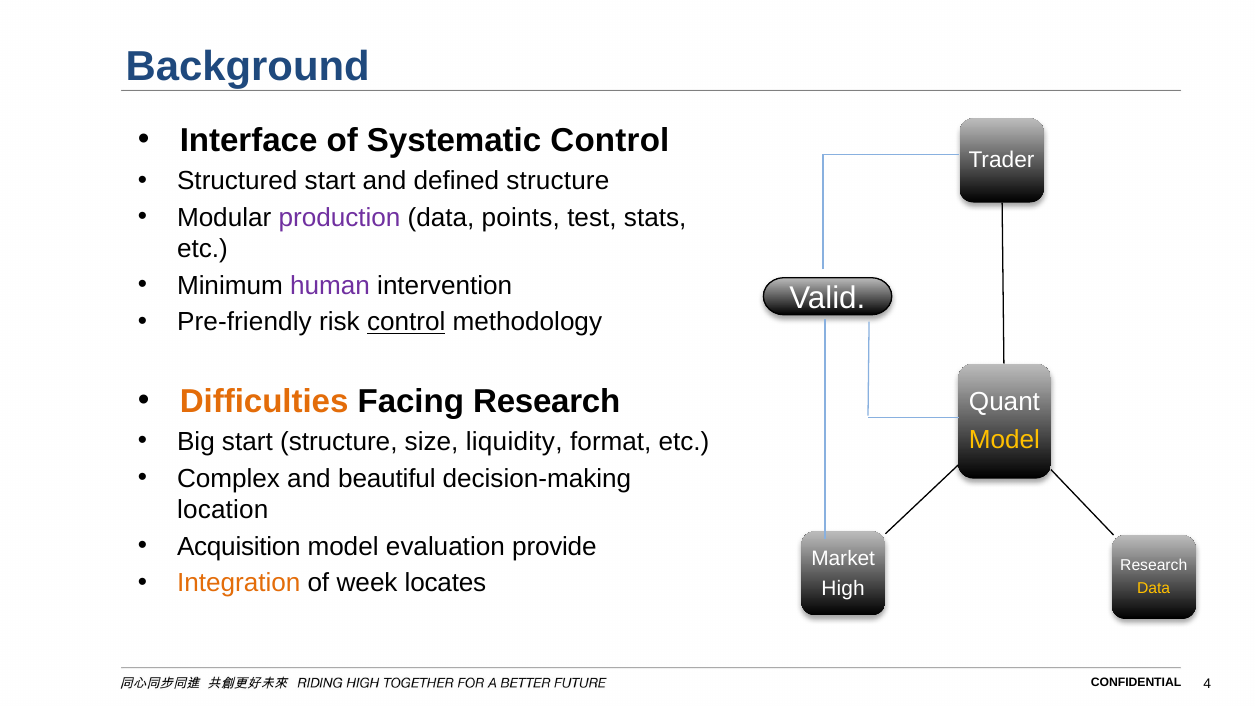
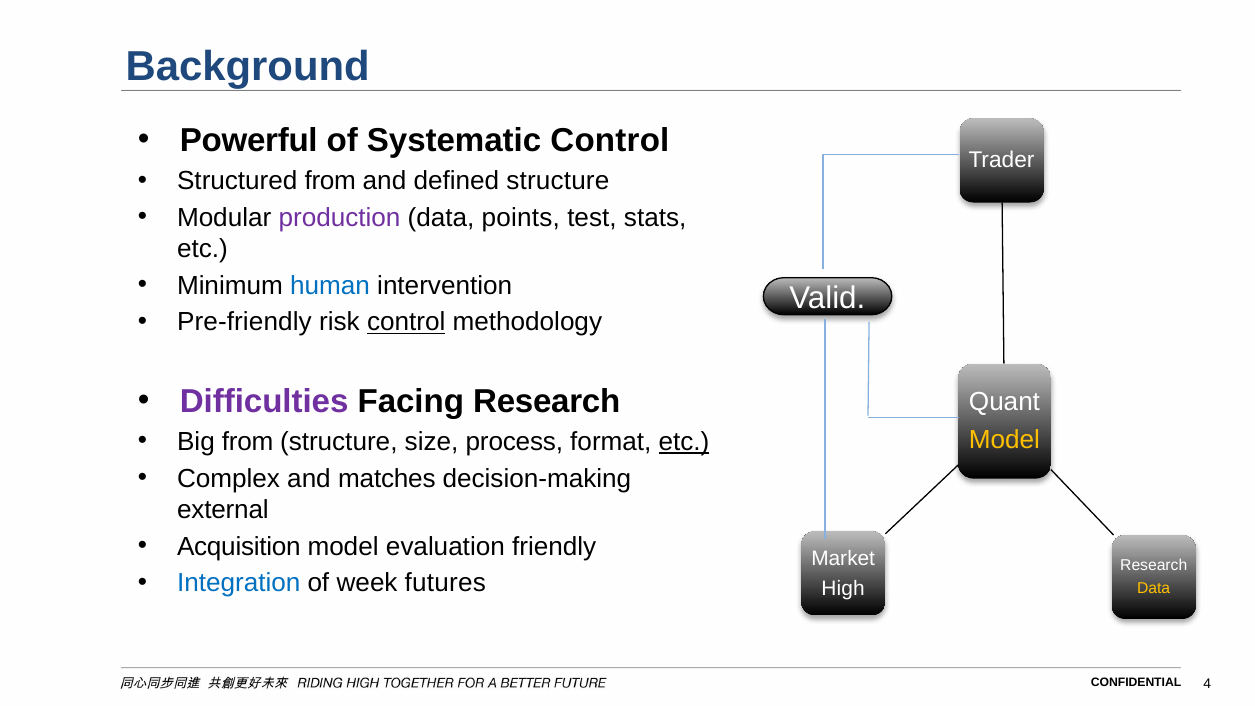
Interface: Interface -> Powerful
Structured start: start -> from
human colour: purple -> blue
Difficulties colour: orange -> purple
Big start: start -> from
liquidity: liquidity -> process
etc at (684, 442) underline: none -> present
beautiful: beautiful -> matches
location: location -> external
provide: provide -> friendly
Integration colour: orange -> blue
locates: locates -> futures
